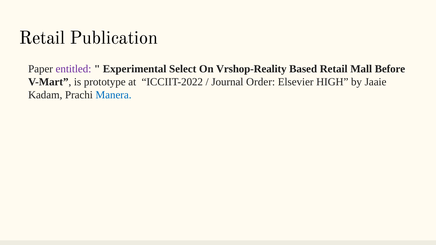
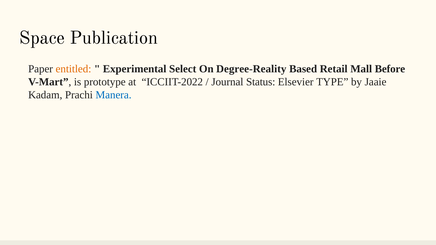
Retail at (42, 38): Retail -> Space
entitled colour: purple -> orange
Vrshop-Reality: Vrshop-Reality -> Degree-Reality
Order: Order -> Status
HIGH: HIGH -> TYPE
